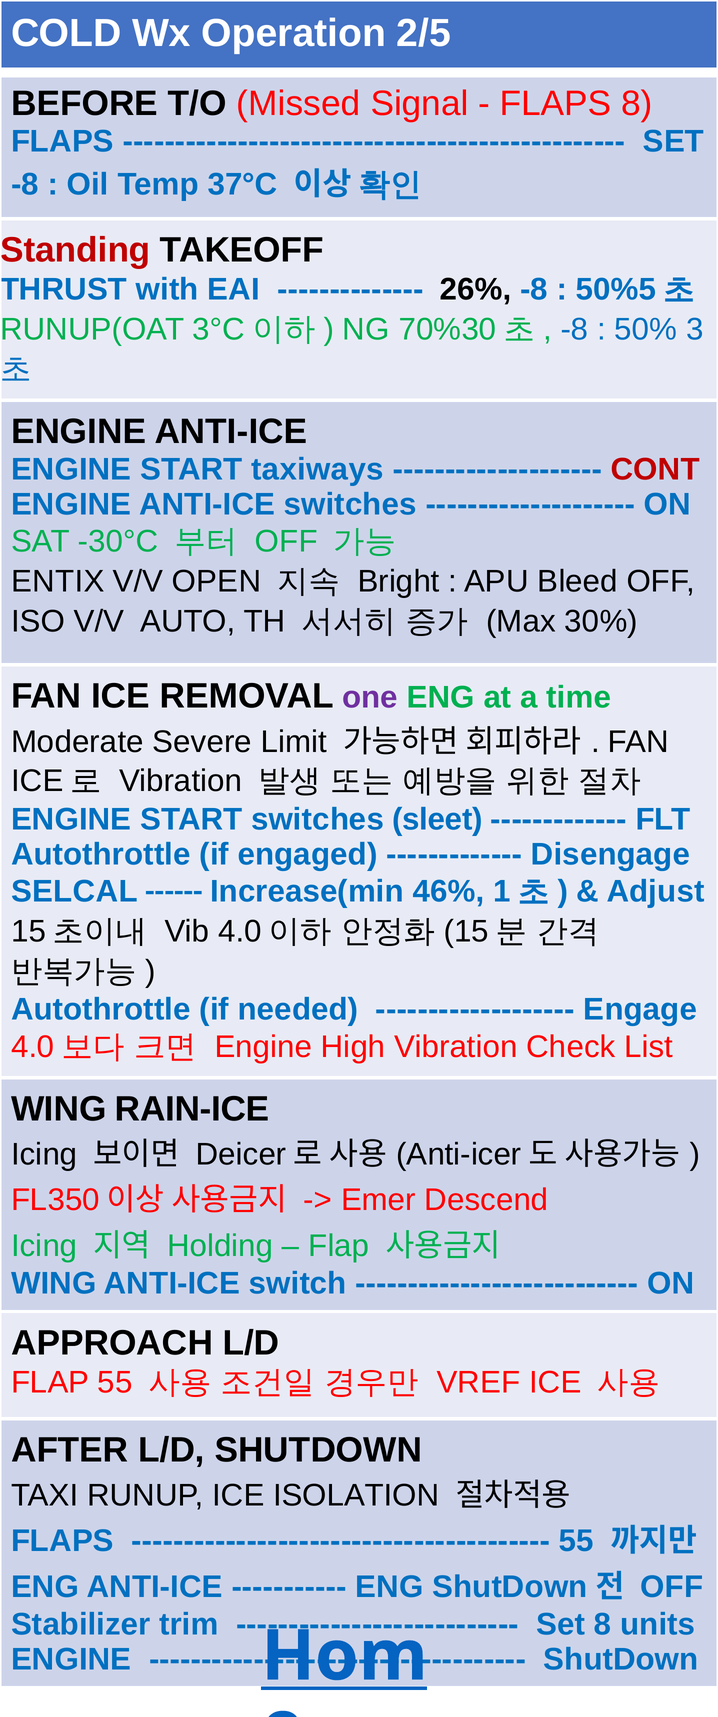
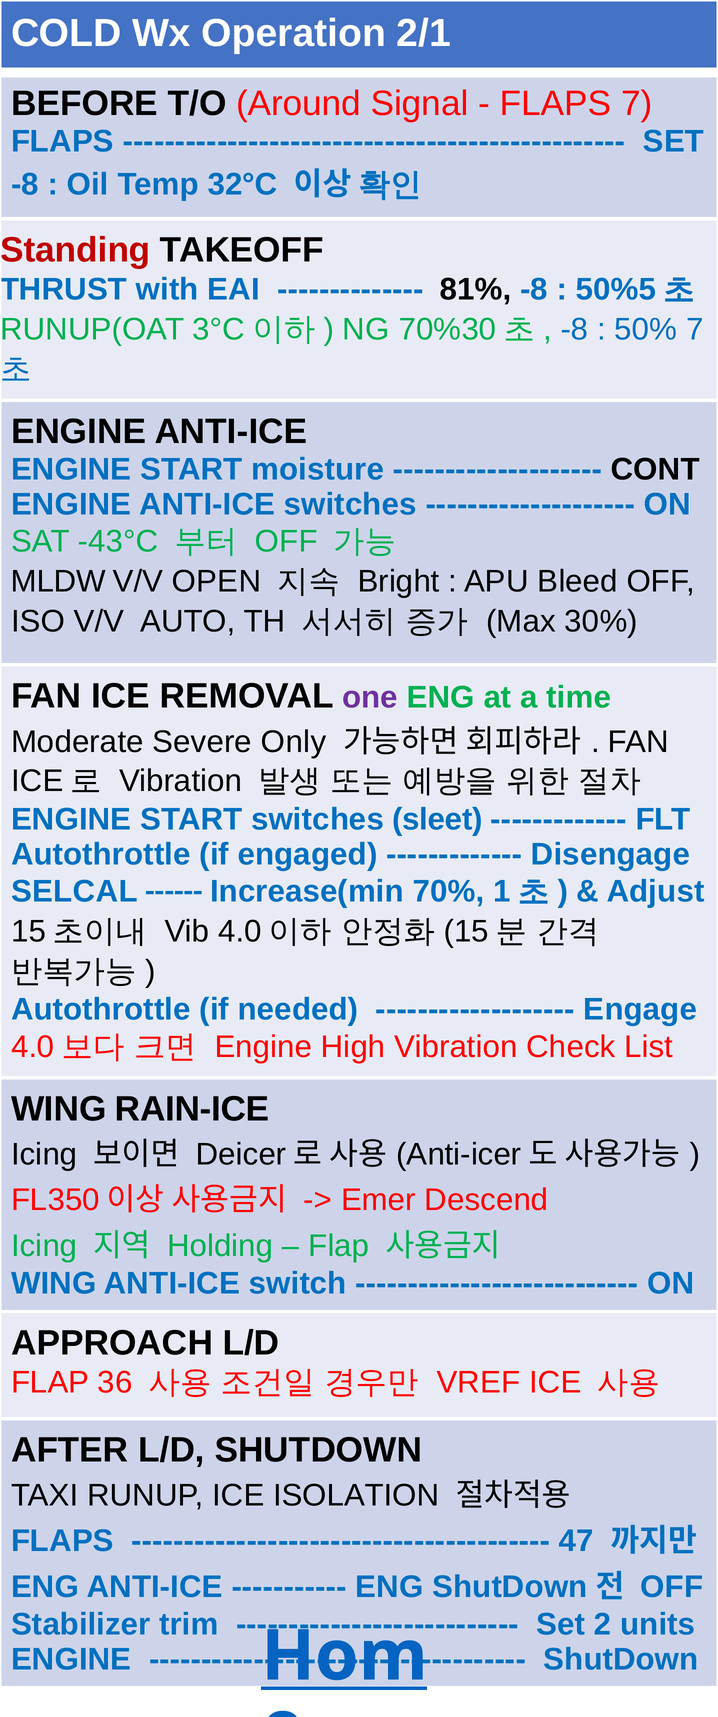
2/5: 2/5 -> 2/1
Missed: Missed -> Around
FLAPS 8: 8 -> 7
37°C: 37°C -> 32°C
26%: 26% -> 81%
50% 3: 3 -> 7
taxiways: taxiways -> moisture
CONT colour: red -> black
-30°C: -30°C -> -43°C
ENTIX: ENTIX -> MLDW
Limit: Limit -> Only
46%: 46% -> 70%
FLAP 55: 55 -> 36
55 at (576, 1542): 55 -> 47
Set 8: 8 -> 2
